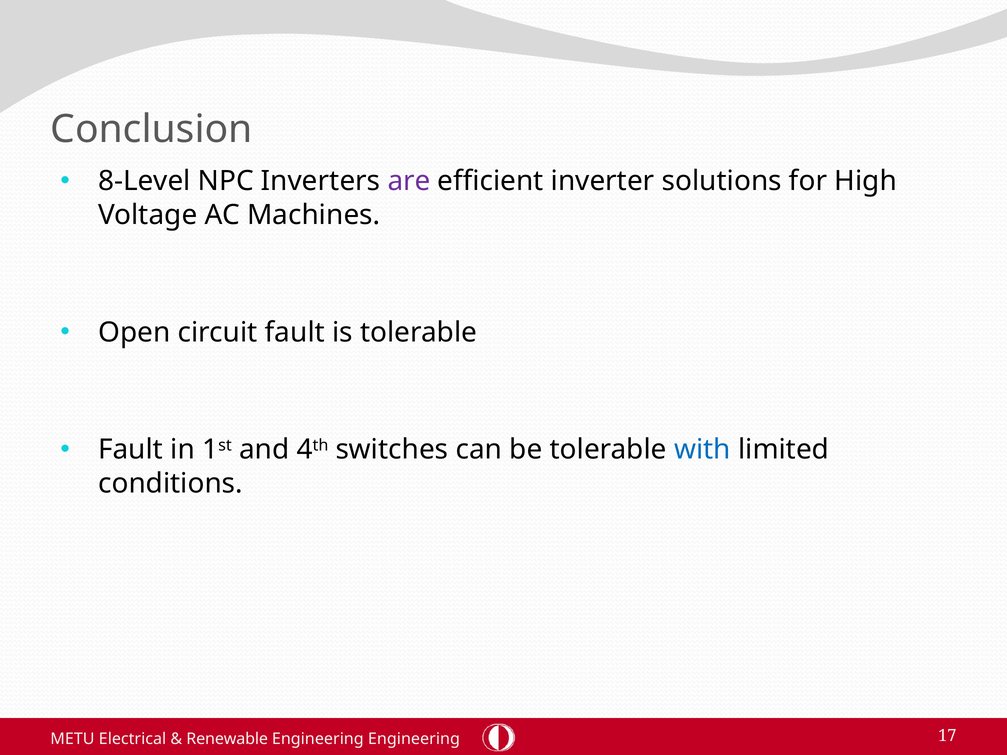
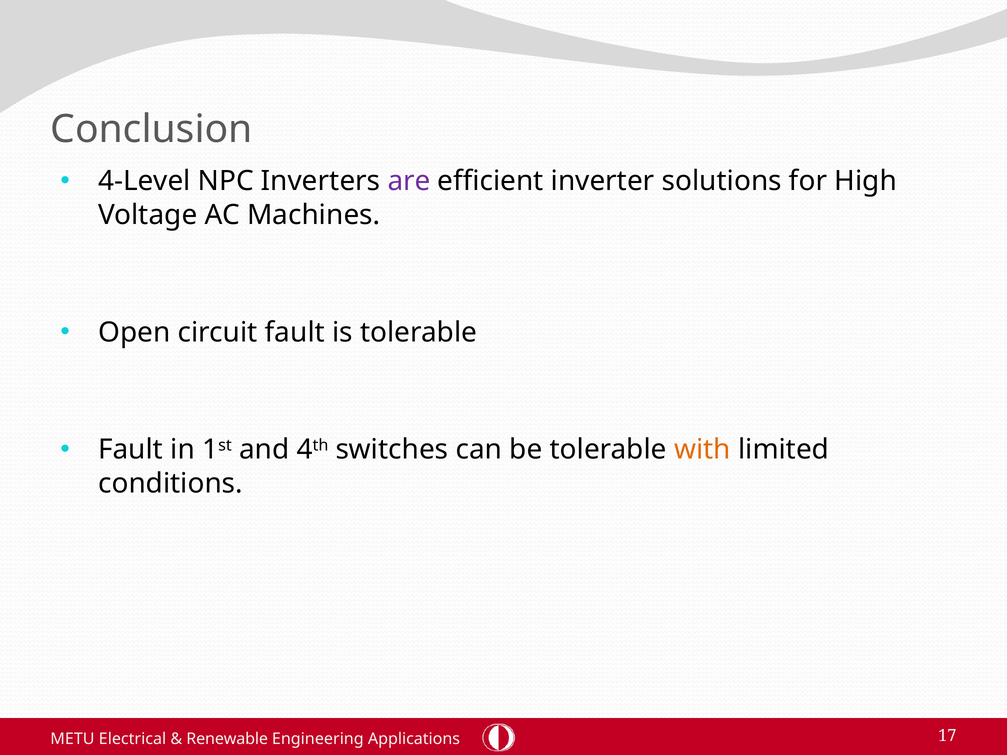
8-Level: 8-Level -> 4-Level
with colour: blue -> orange
Engineering Engineering: Engineering -> Applications
